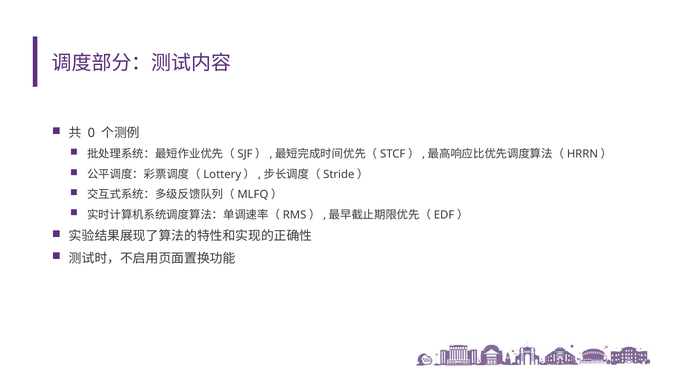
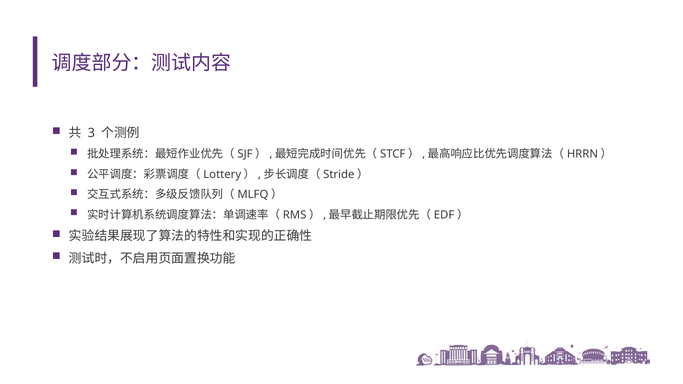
0: 0 -> 3
